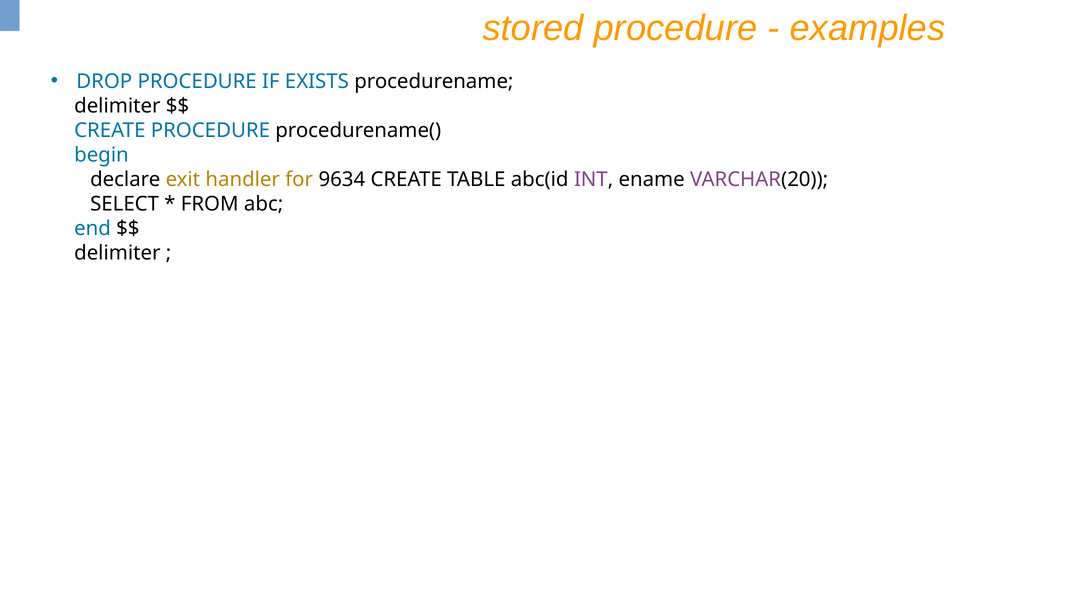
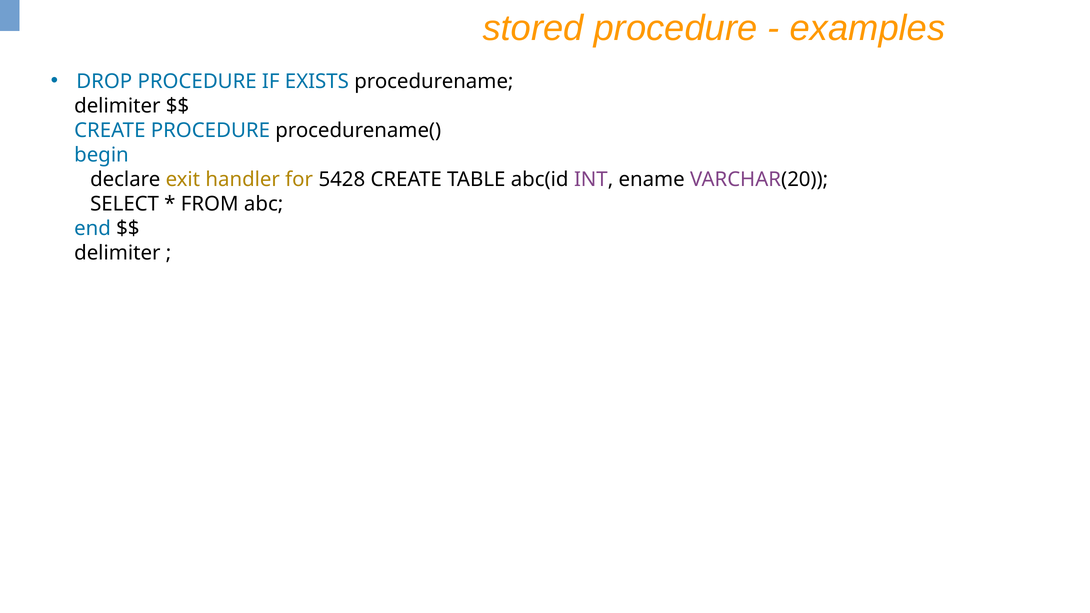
9634: 9634 -> 5428
